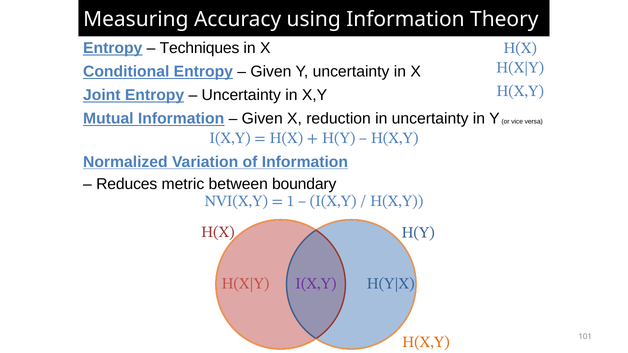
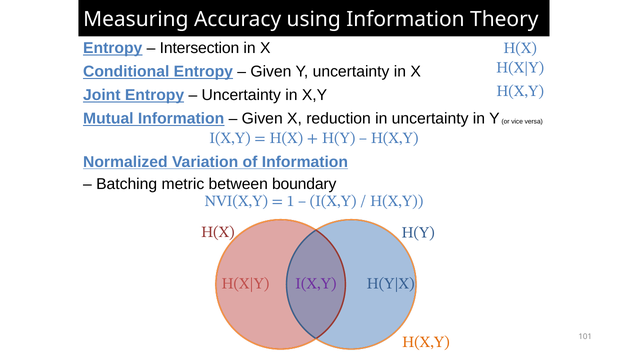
Techniques: Techniques -> Intersection
Reduces: Reduces -> Batching
